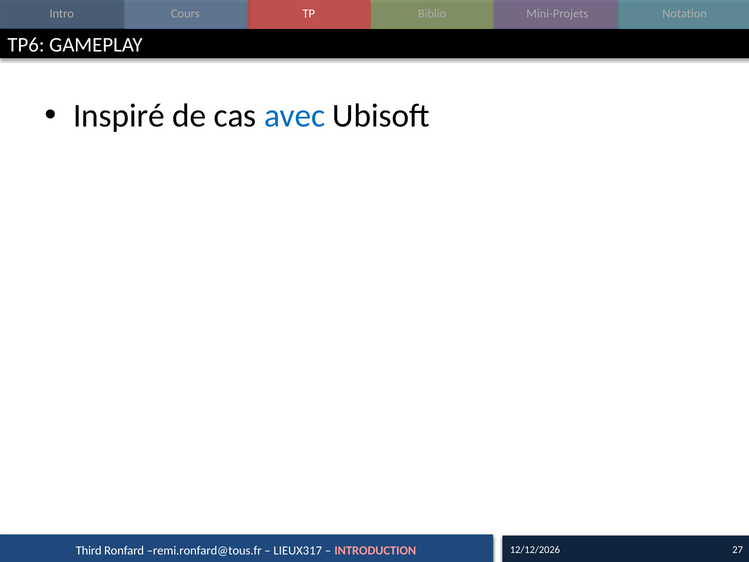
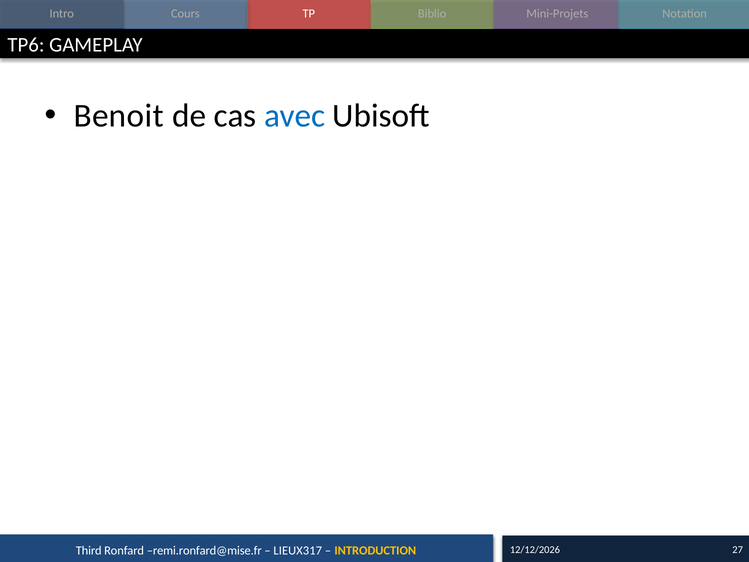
Inspiré: Inspiré -> Benoit
remi.ronfard@tous.fr: remi.ronfard@tous.fr -> remi.ronfard@mise.fr
INTRODUCTION colour: pink -> yellow
